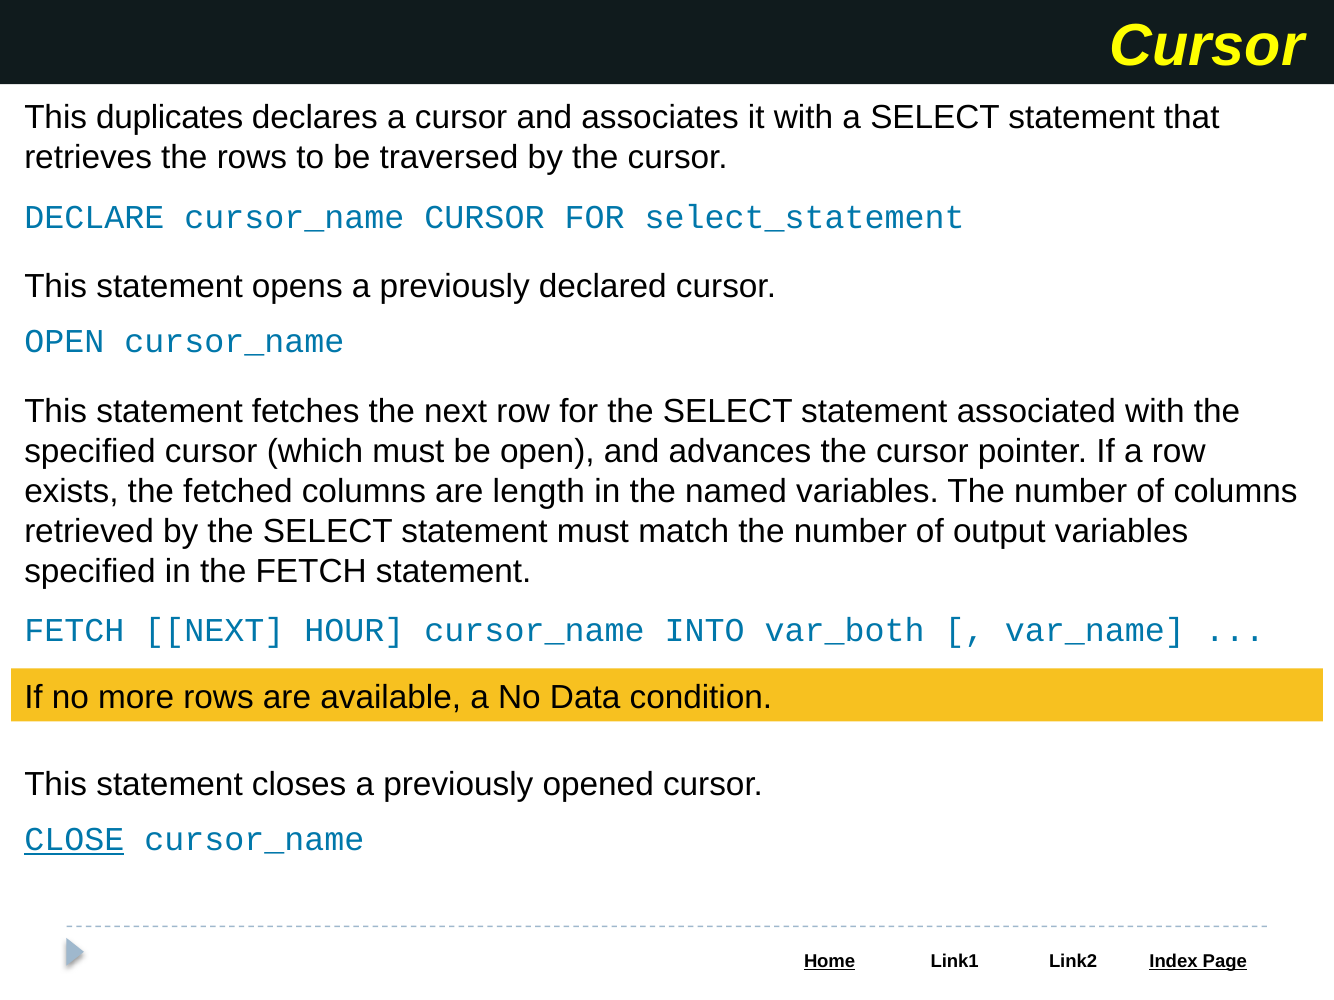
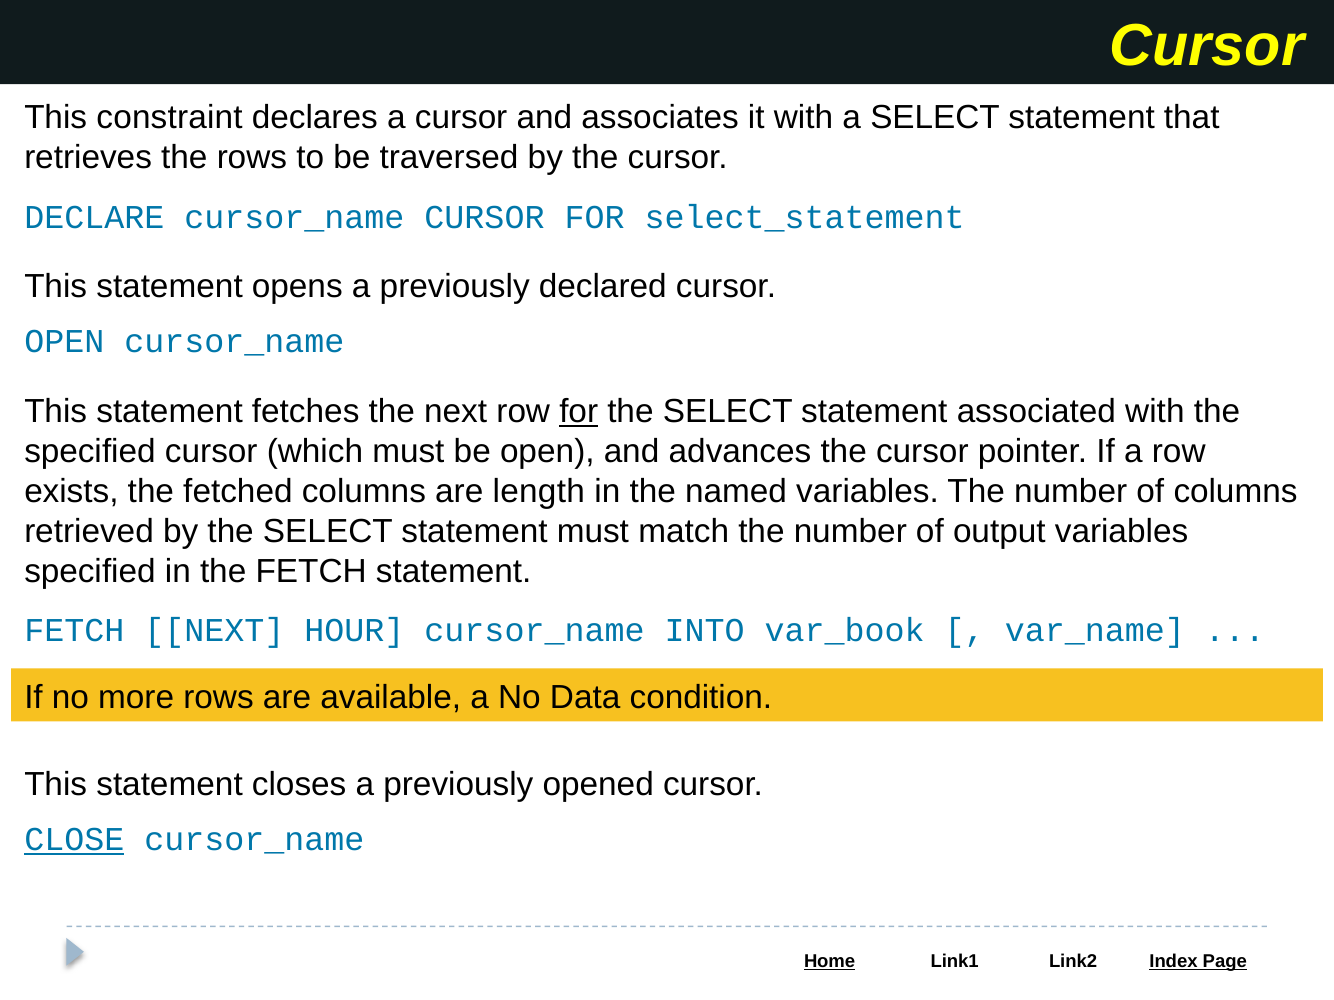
duplicates: duplicates -> constraint
for at (579, 412) underline: none -> present
var_both: var_both -> var_book
